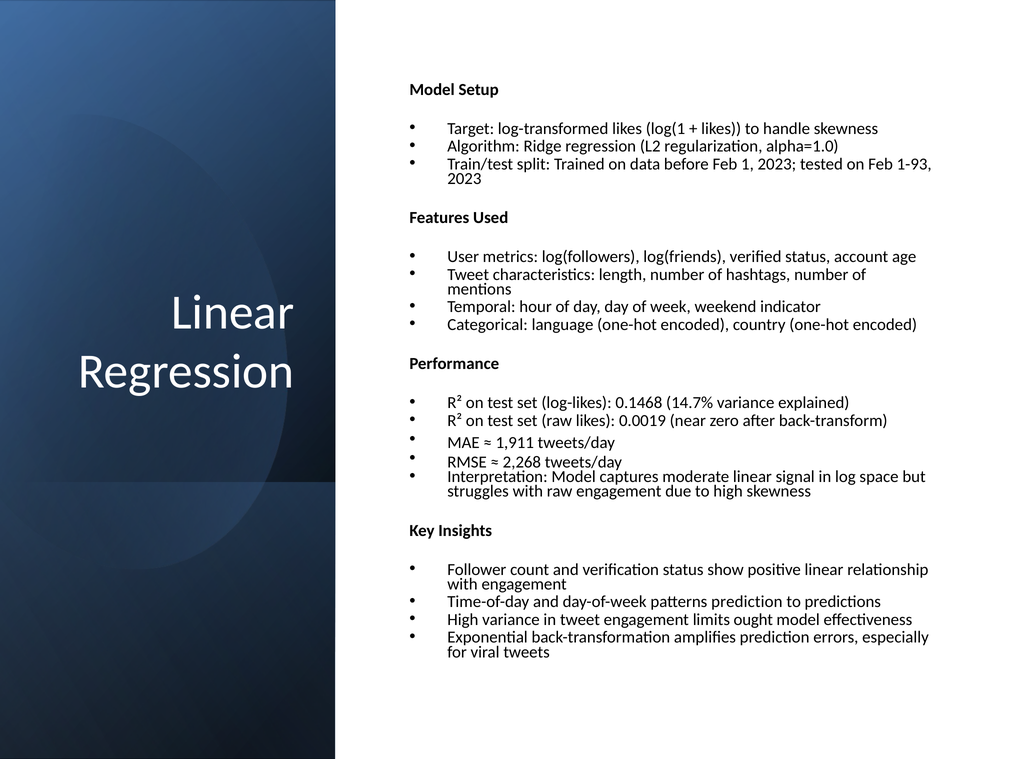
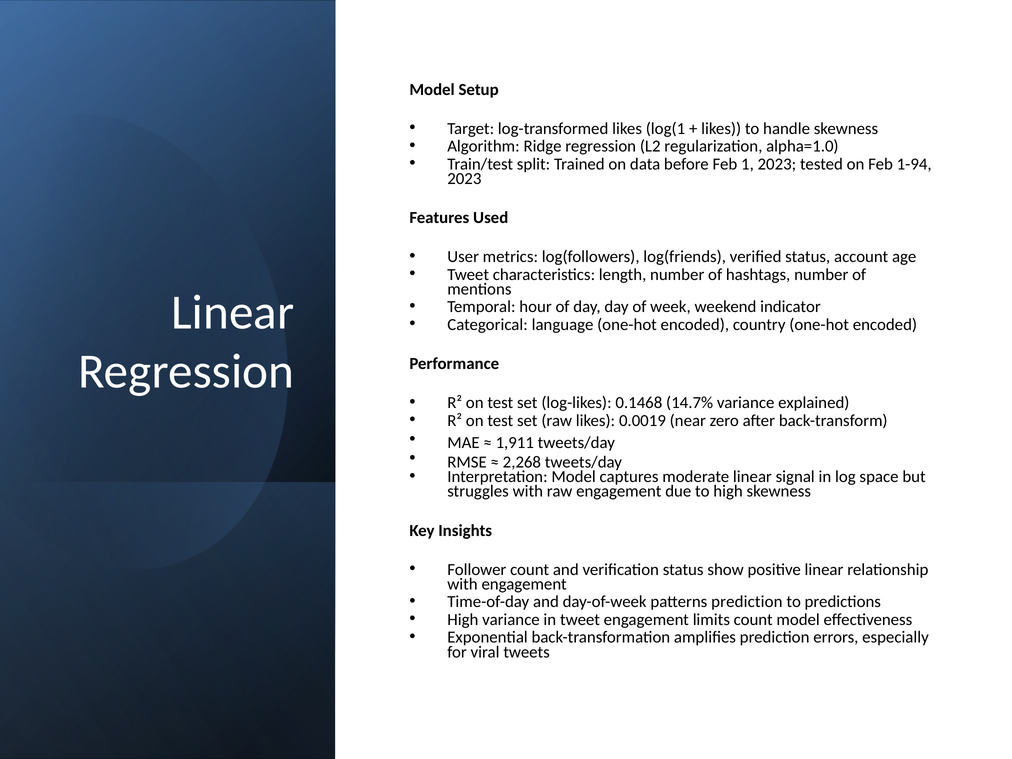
1-93: 1-93 -> 1-94
limits ought: ought -> count
